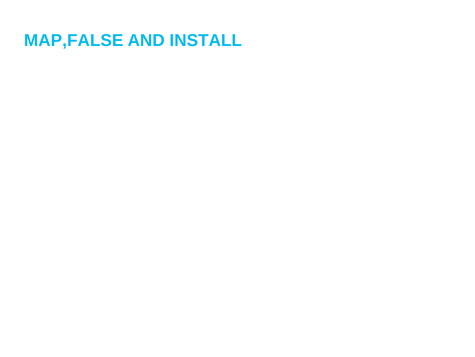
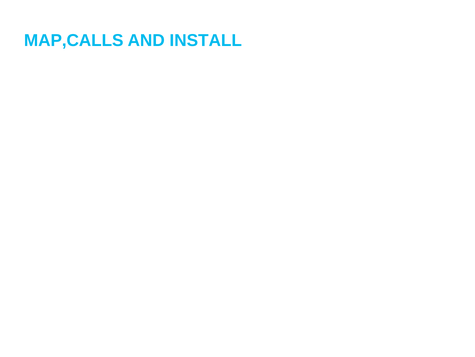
MAP,FALSE: MAP,FALSE -> MAP,CALLS
